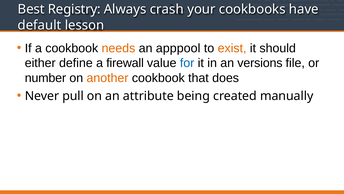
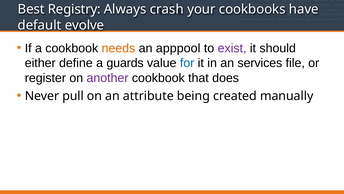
lesson: lesson -> evolve
exist colour: orange -> purple
firewall: firewall -> guards
versions: versions -> services
number: number -> register
another colour: orange -> purple
